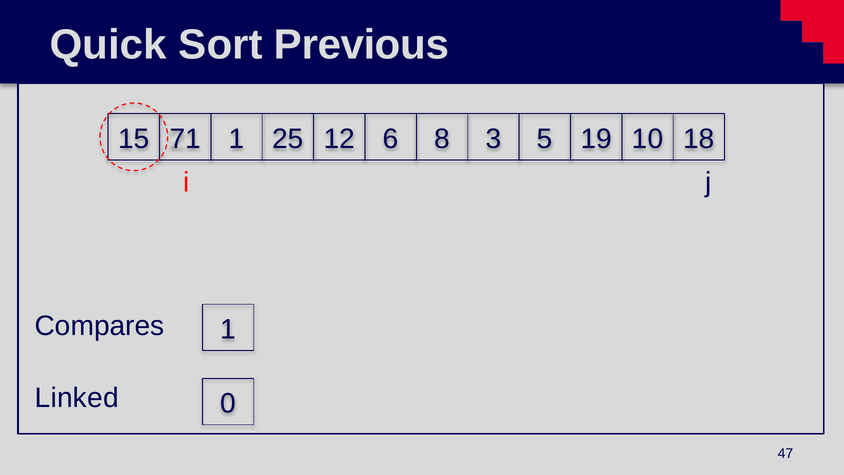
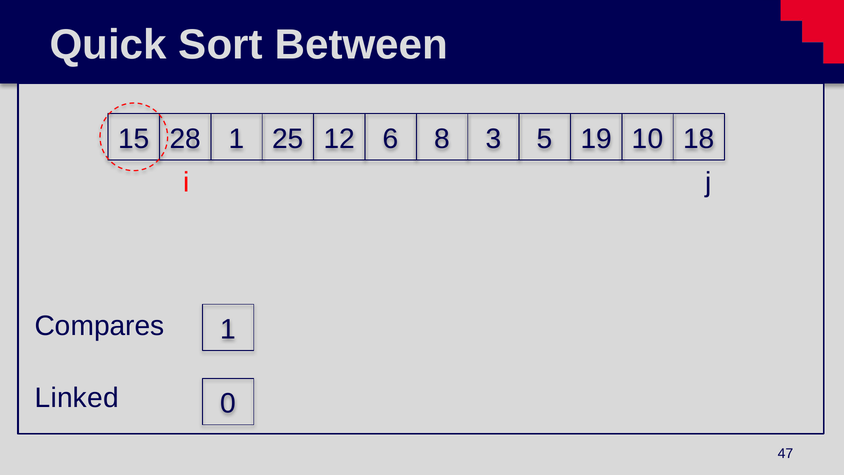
Previous: Previous -> Between
71: 71 -> 28
